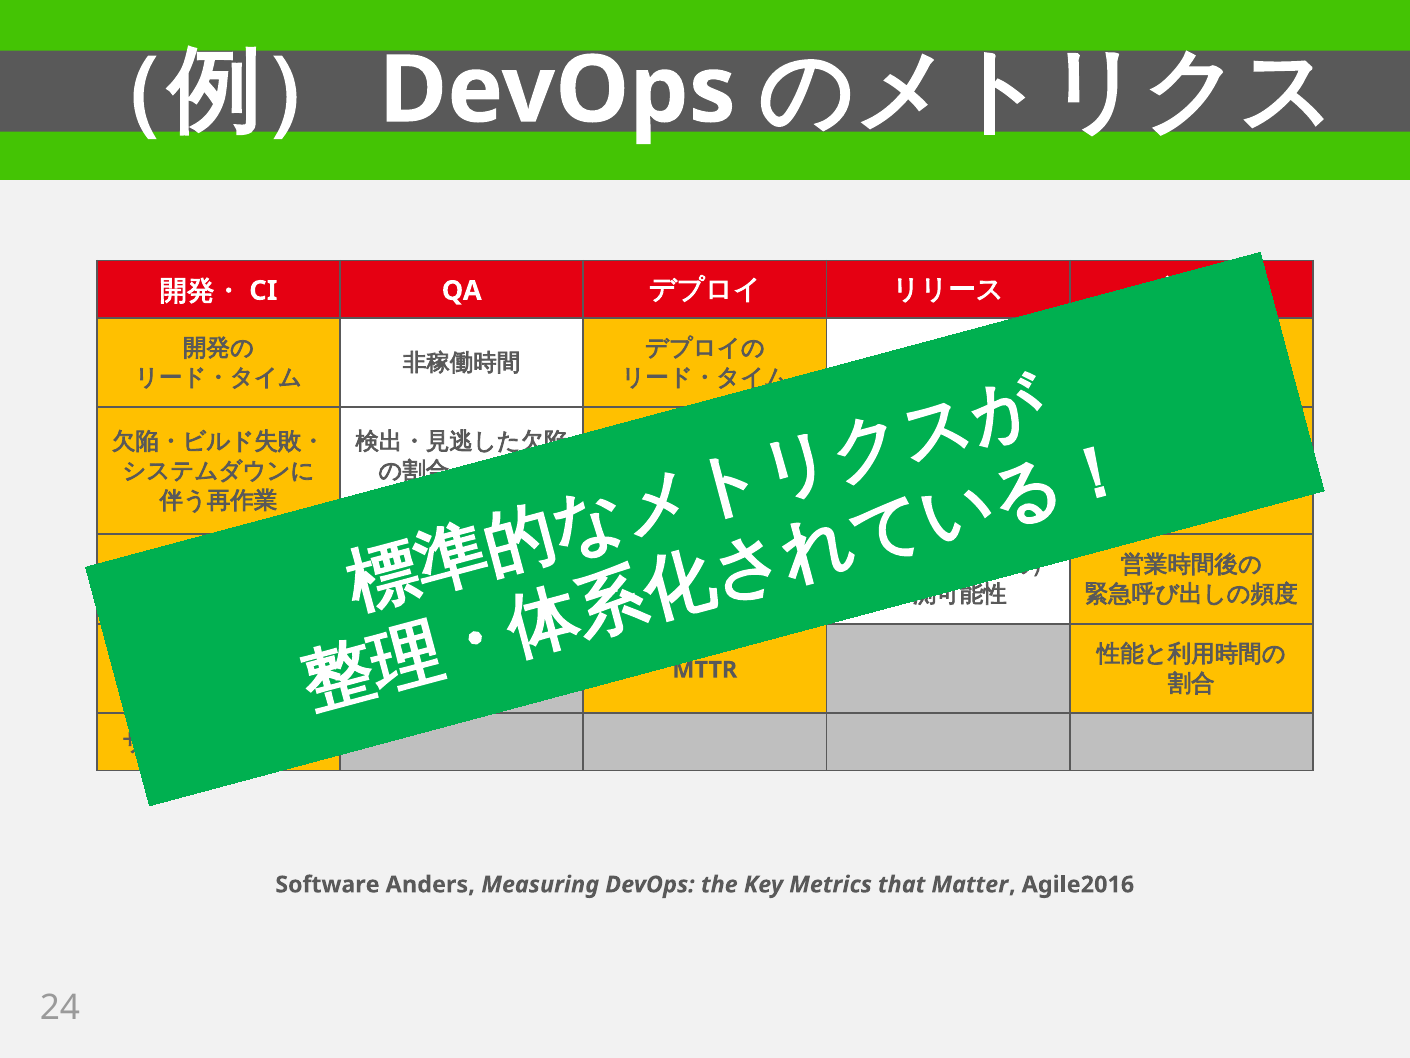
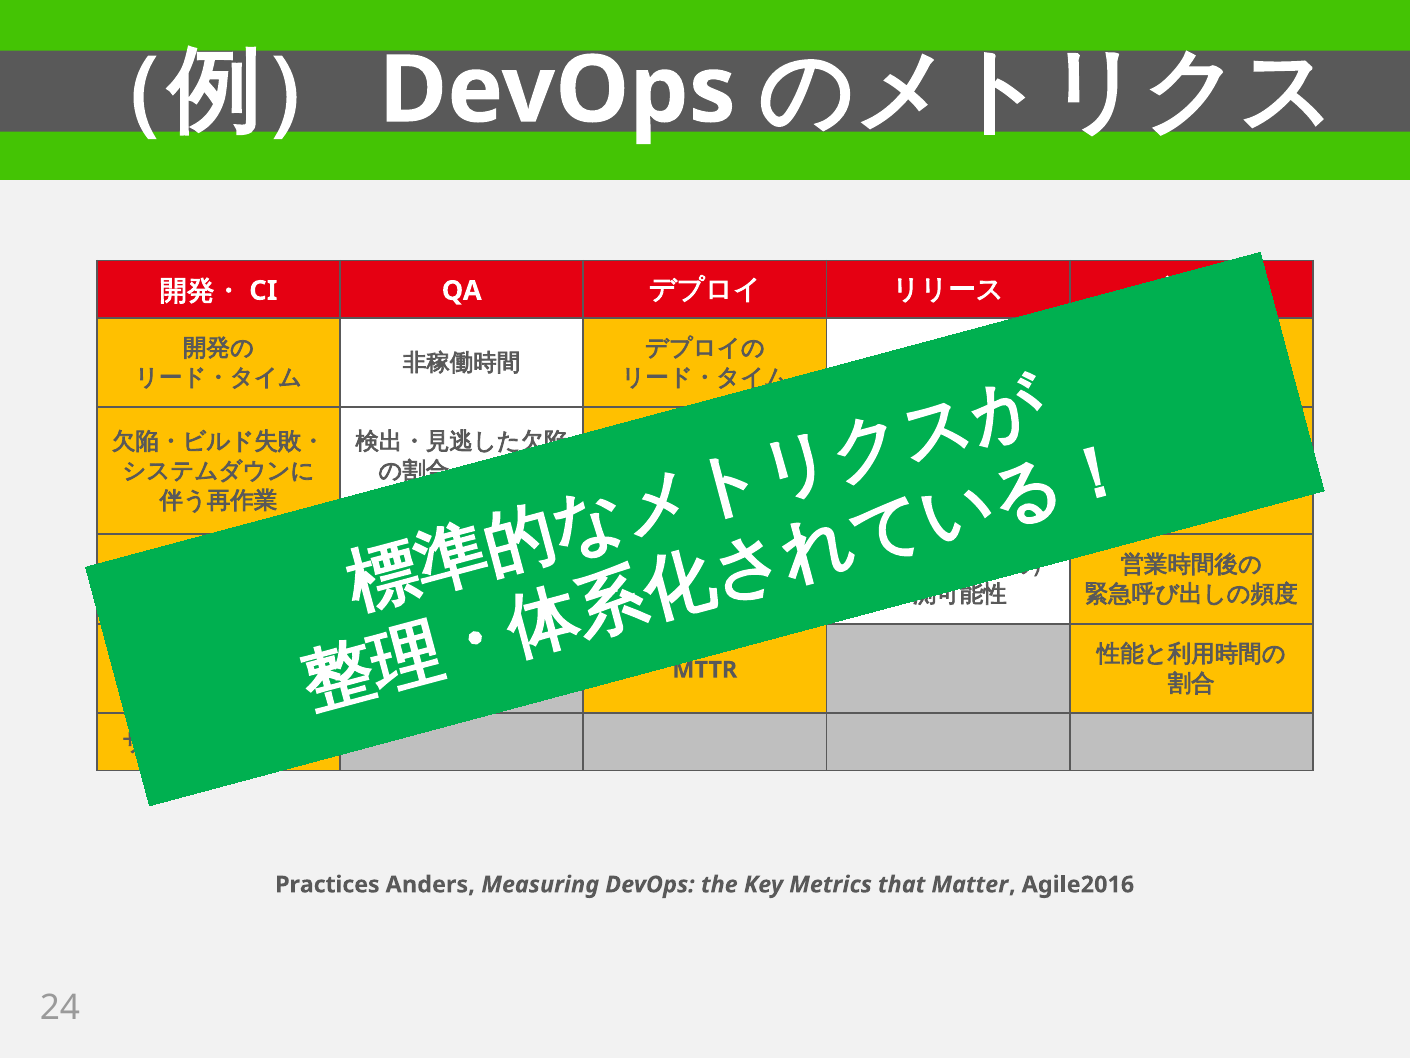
Software: Software -> Practices
